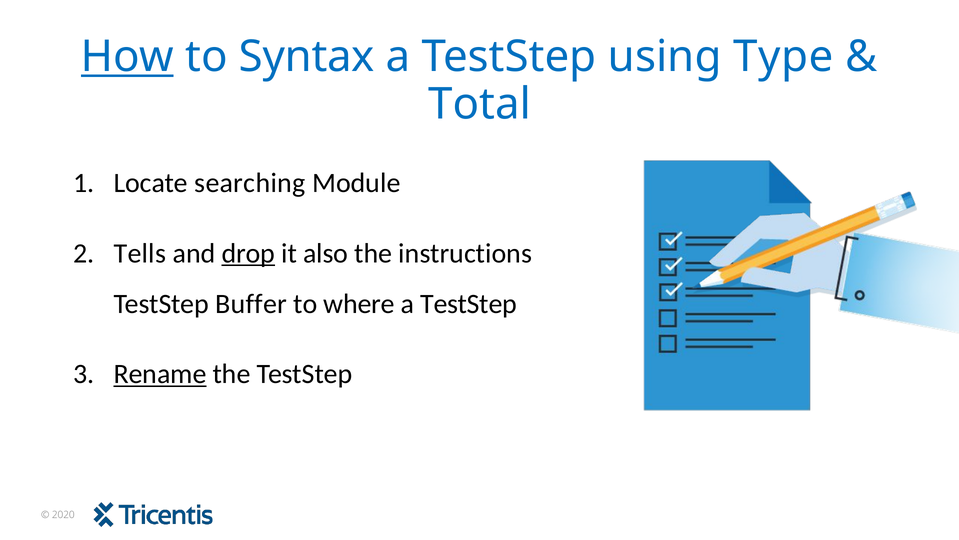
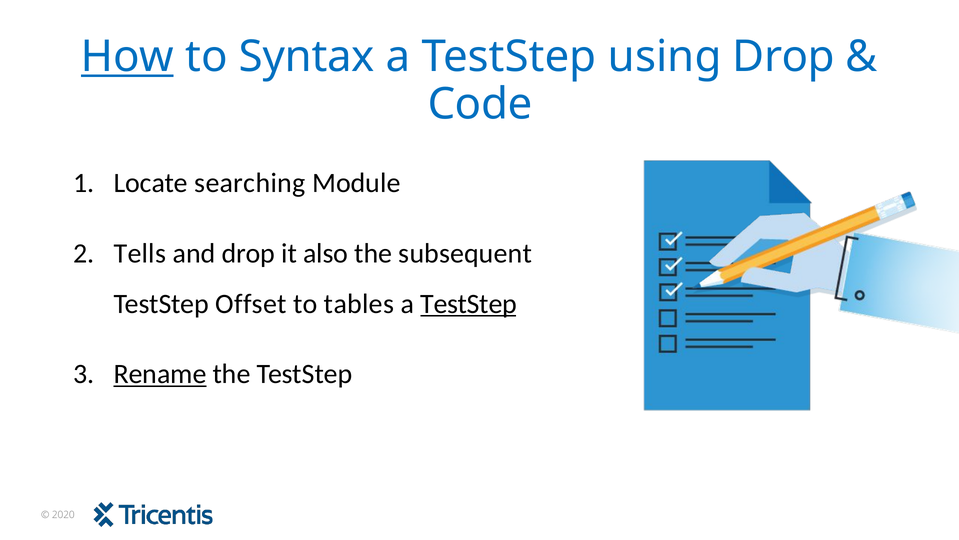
using Type: Type -> Drop
Total: Total -> Code
drop at (248, 253) underline: present -> none
instructions: instructions -> subsequent
Buffer: Buffer -> Offset
where: where -> tables
TestStep at (469, 303) underline: none -> present
